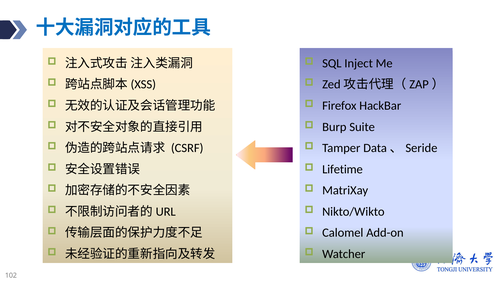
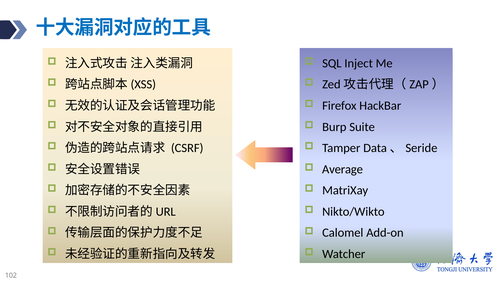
Lifetime: Lifetime -> Average
